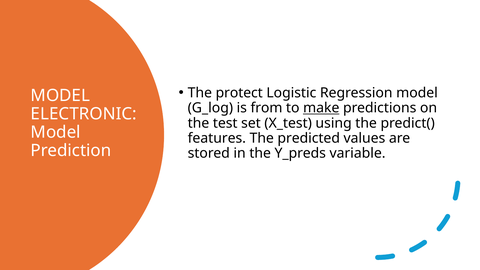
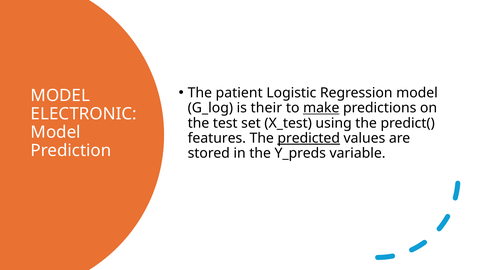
protect: protect -> patient
from: from -> their
predicted underline: none -> present
